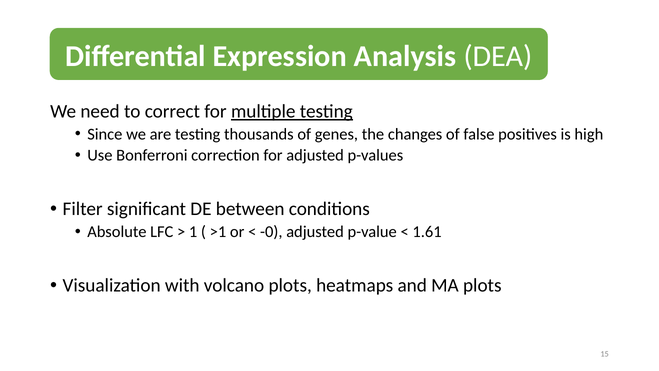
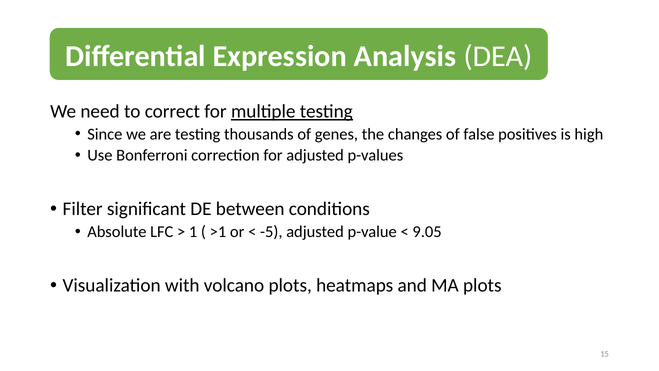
-0: -0 -> -5
1.61: 1.61 -> 9.05
